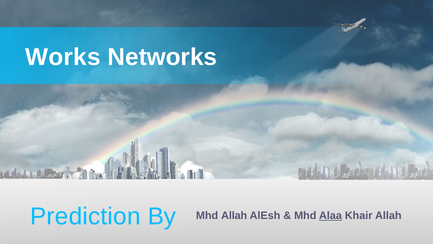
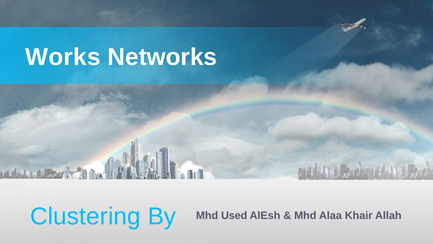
Prediction: Prediction -> Clustering
Mhd Allah: Allah -> Used
Alaa underline: present -> none
